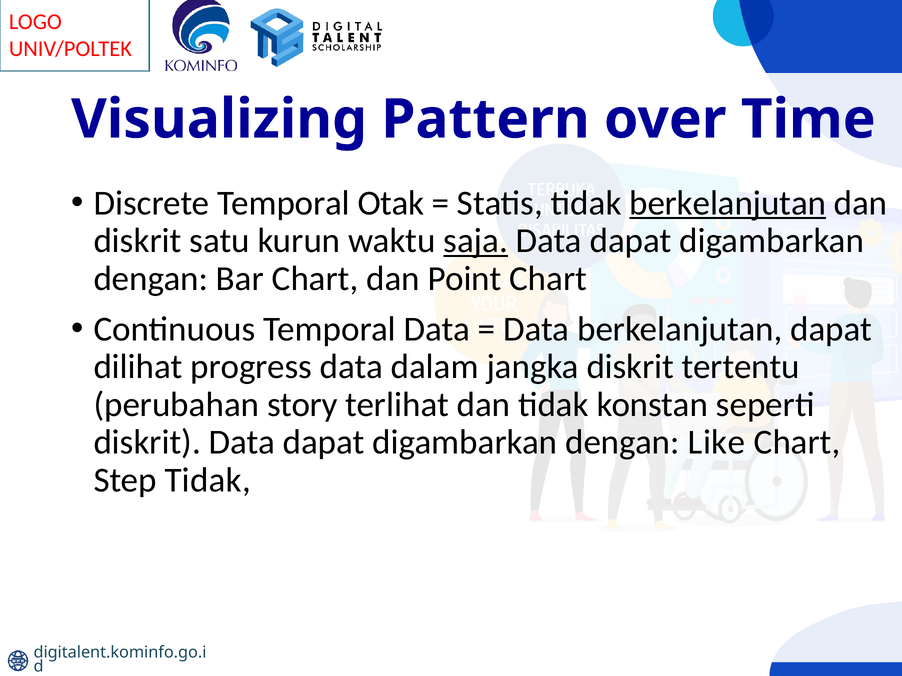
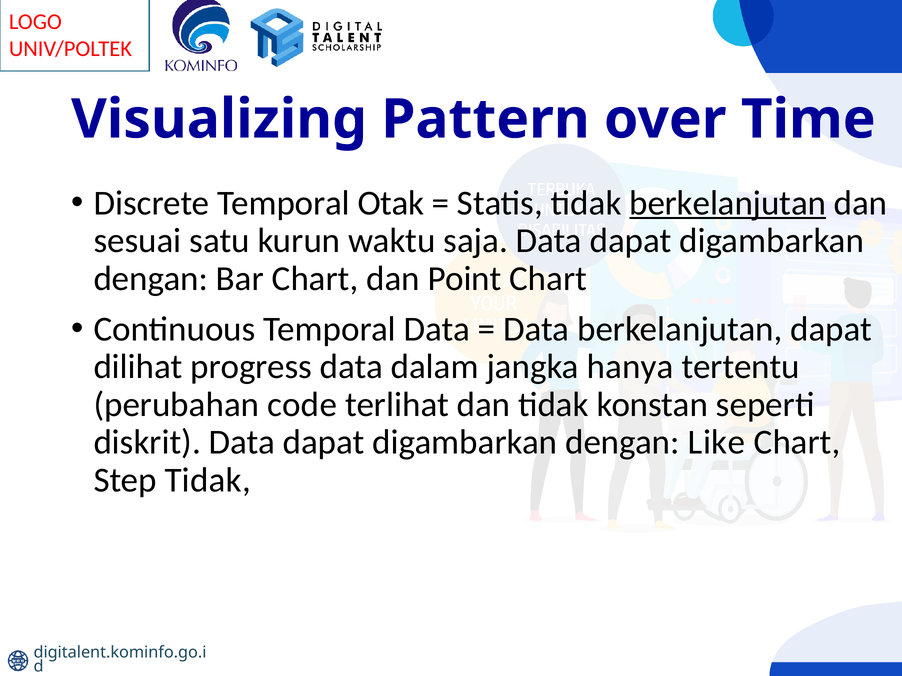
diskrit at (138, 241): diskrit -> sesuai
saja underline: present -> none
jangka diskrit: diskrit -> hanya
story: story -> code
